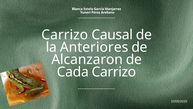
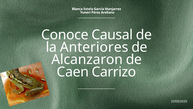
Carrizo at (65, 35): Carrizo -> Conoce
Cada: Cada -> Caen
